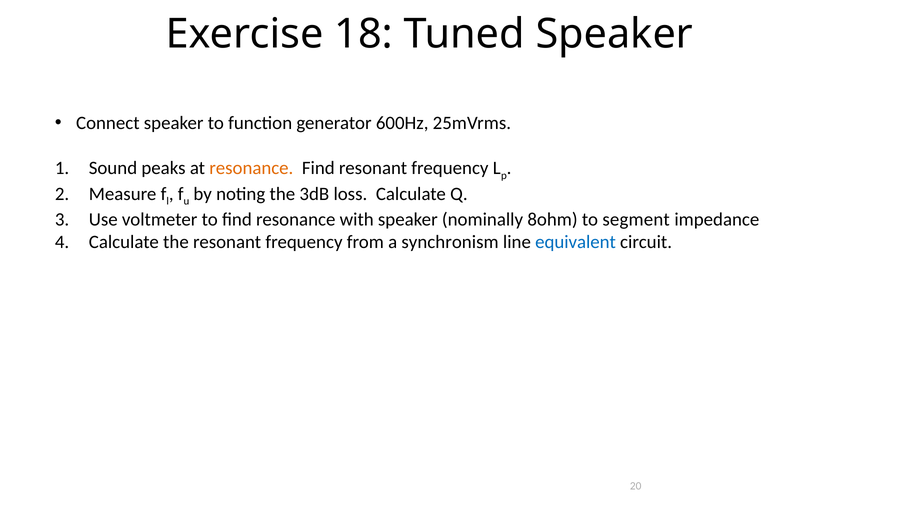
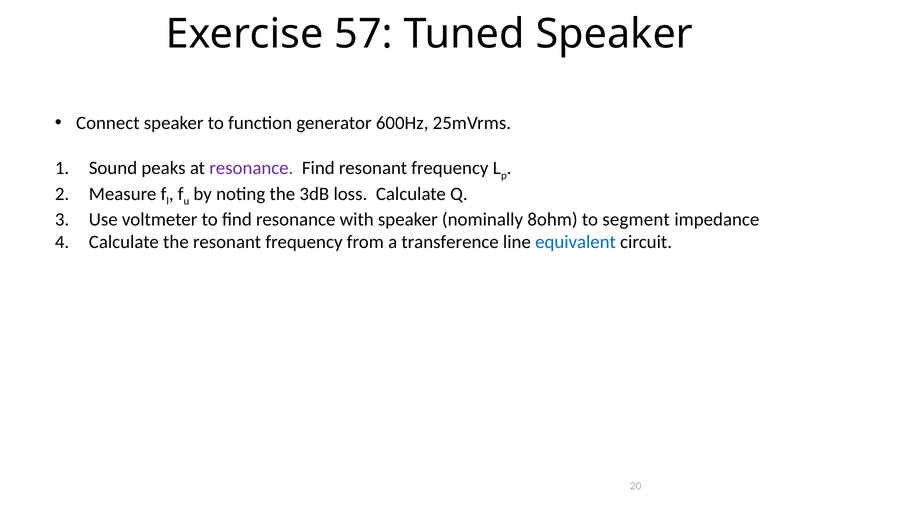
18: 18 -> 57
resonance at (251, 168) colour: orange -> purple
synchronism: synchronism -> transference
